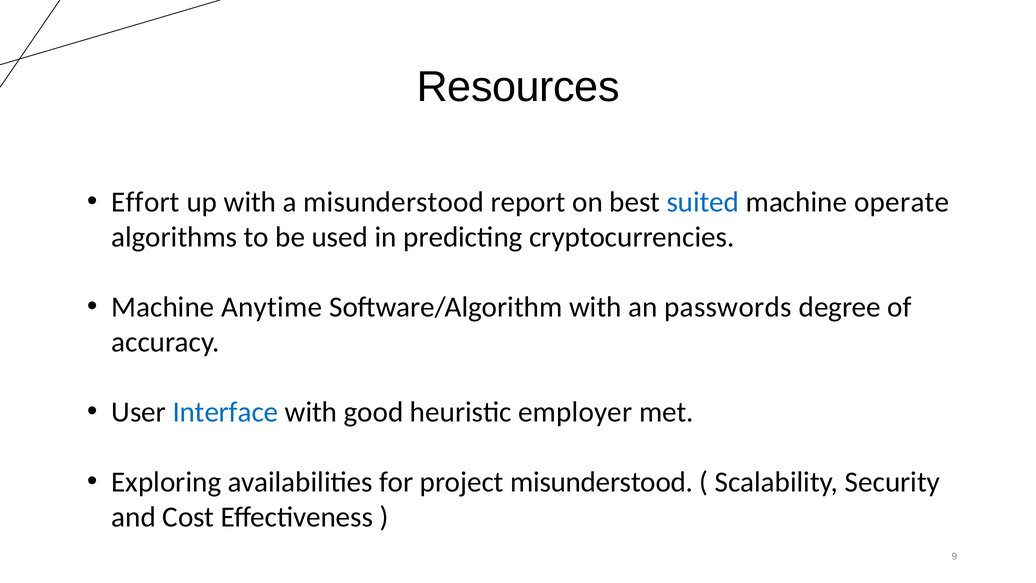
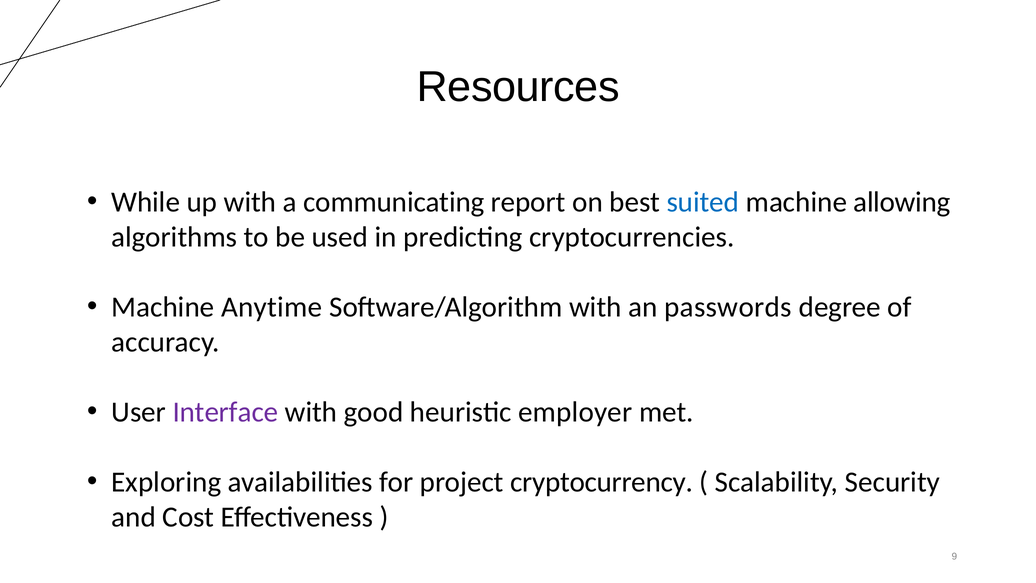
Effort: Effort -> While
a misunderstood: misunderstood -> communicating
operate: operate -> allowing
Interface colour: blue -> purple
project misunderstood: misunderstood -> cryptocurrency
